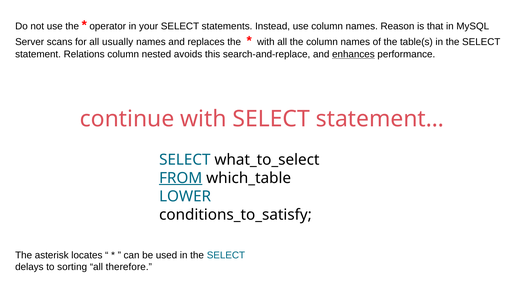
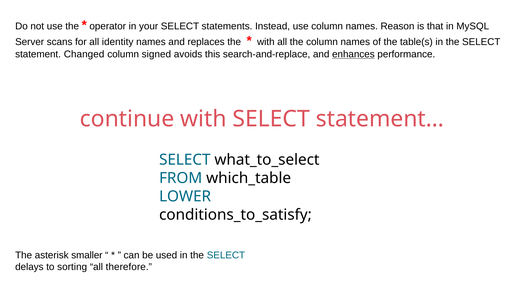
usually: usually -> identity
Relations: Relations -> Changed
nested: nested -> signed
FROM underline: present -> none
locates: locates -> smaller
